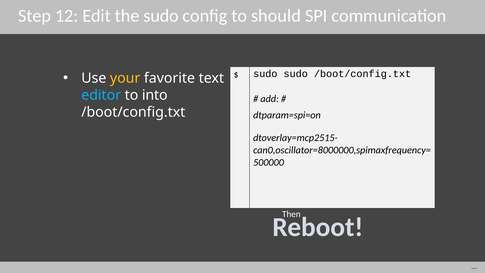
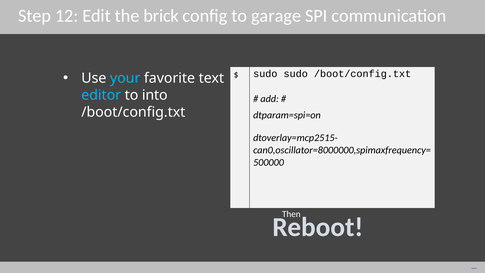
the sudo: sudo -> brick
should: should -> garage
your colour: yellow -> light blue
